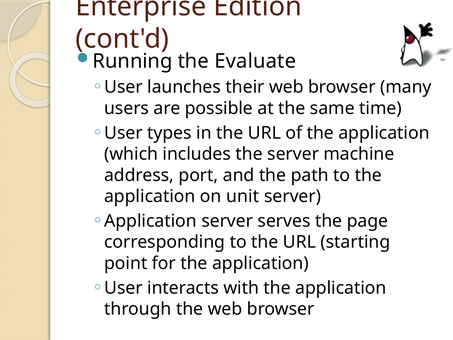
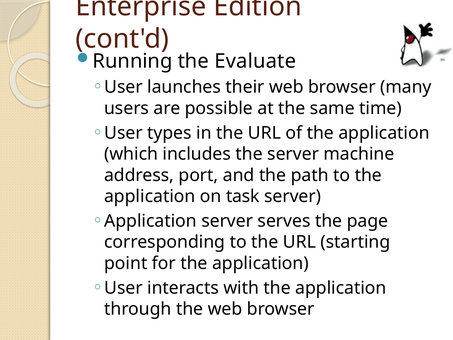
unit: unit -> task
